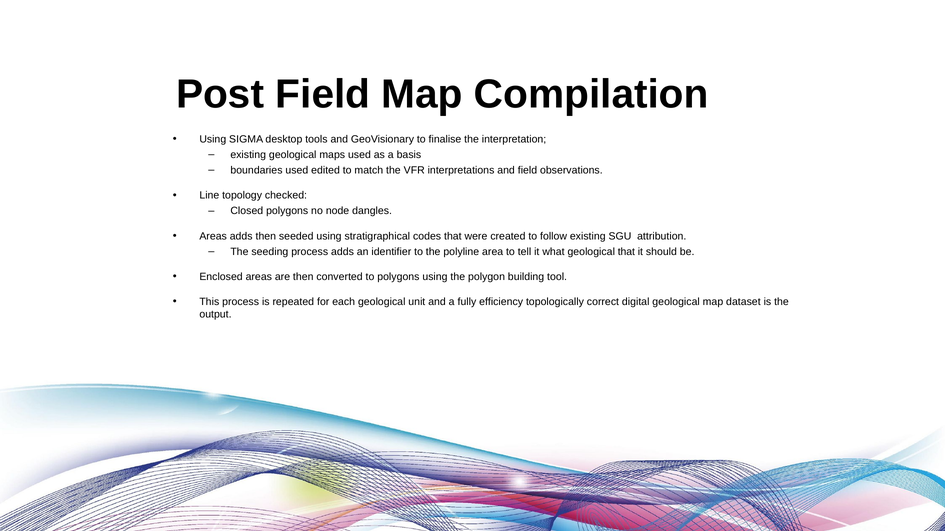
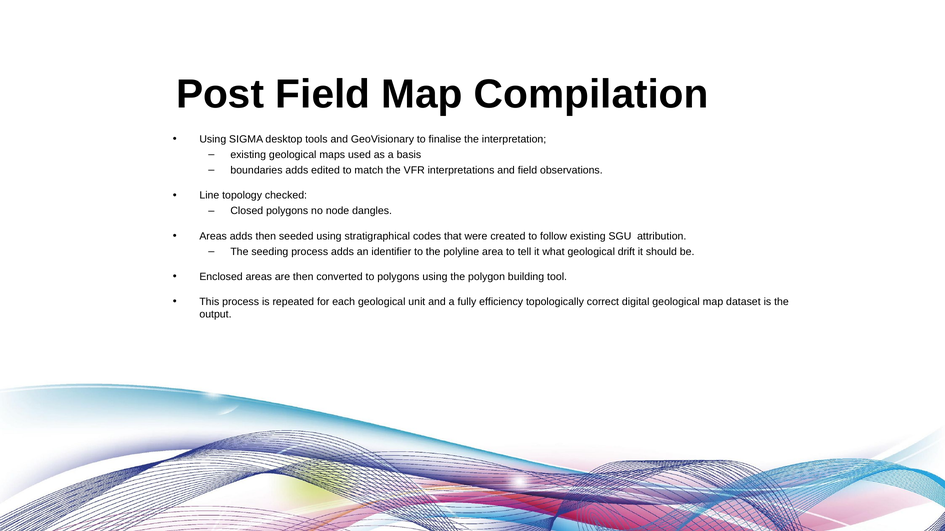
boundaries used: used -> adds
geological that: that -> drift
